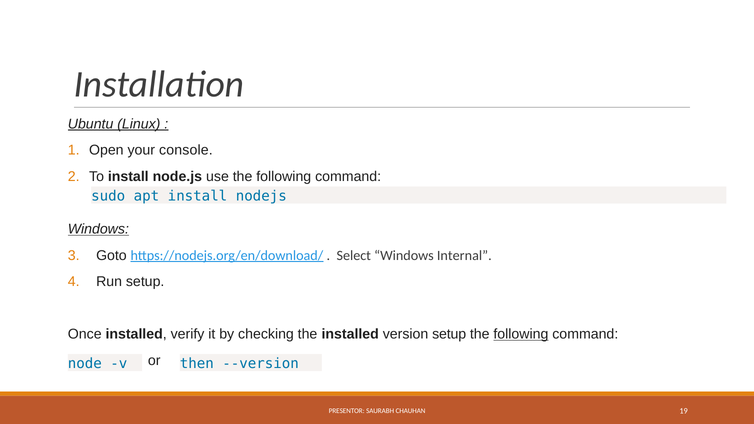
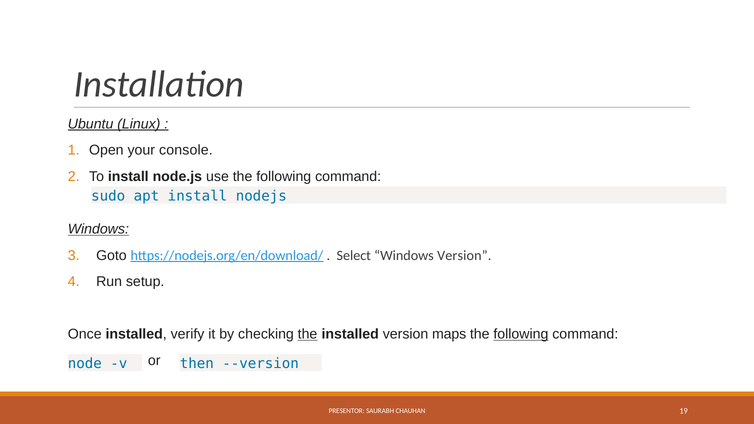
Windows Internal: Internal -> Version
the at (308, 334) underline: none -> present
version setup: setup -> maps
